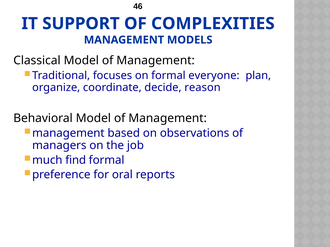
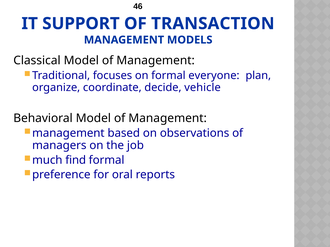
COMPLEXITIES: COMPLEXITIES -> TRANSACTION
reason: reason -> vehicle
